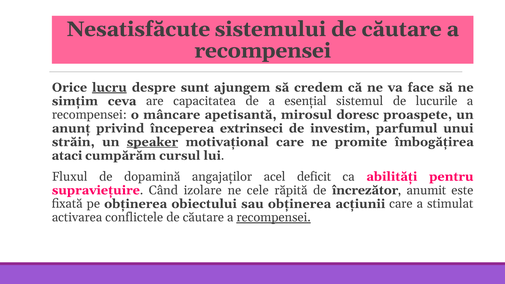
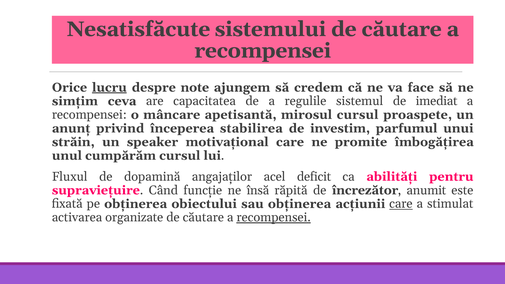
sunt: sunt -> note
esențial: esențial -> regulile
lucurile: lucurile -> imediat
mirosul doresc: doresc -> cursul
extrinseci: extrinseci -> stabilirea
speaker underline: present -> none
ataci: ataci -> unul
izolare: izolare -> funcție
cele: cele -> însă
care at (401, 204) underline: none -> present
conflictele: conflictele -> organizate
